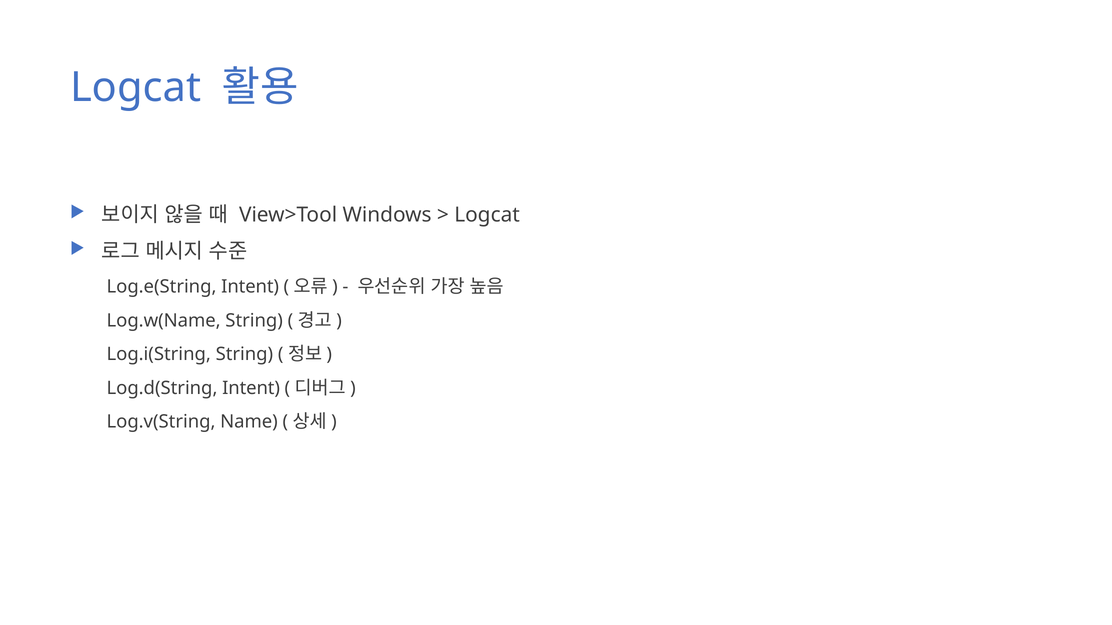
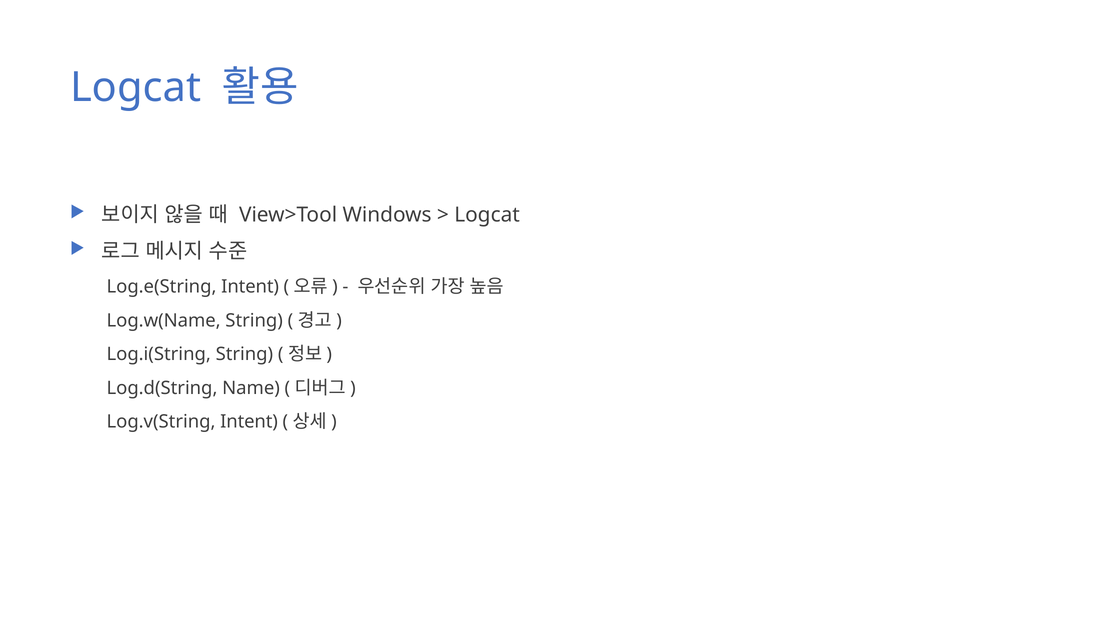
Log.d(String Intent: Intent -> Name
Log.v(String Name: Name -> Intent
